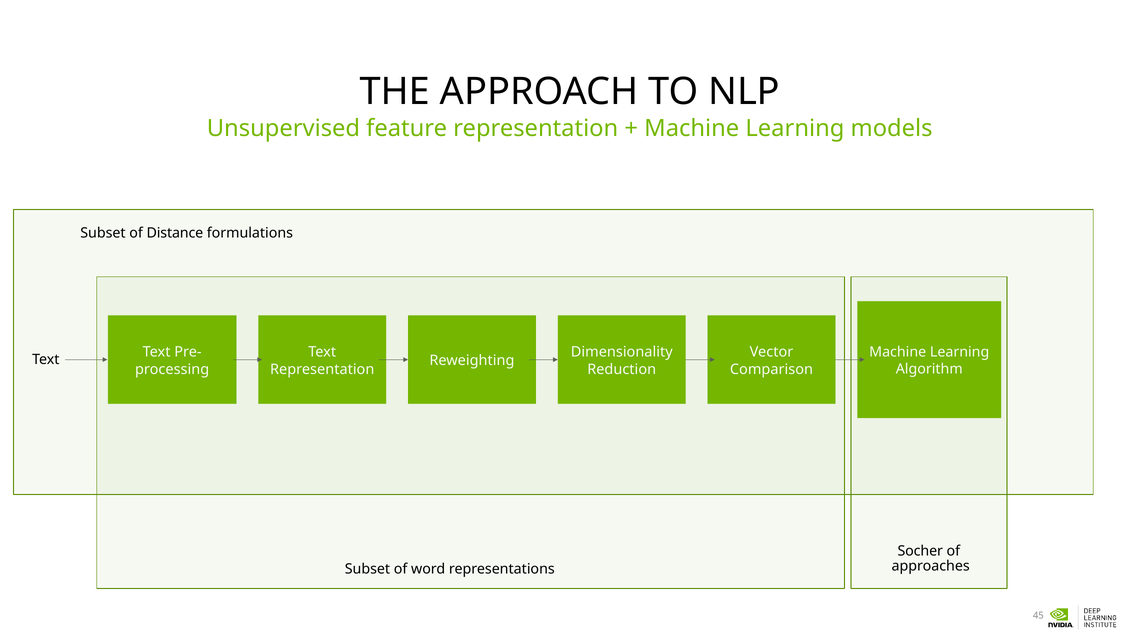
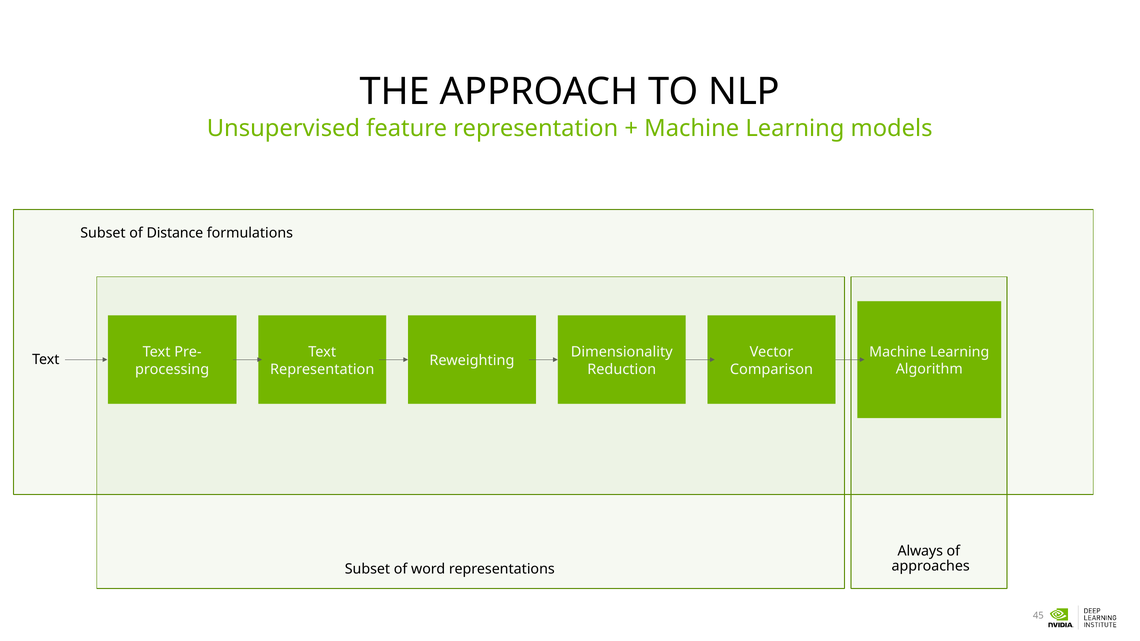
Socher: Socher -> Always
